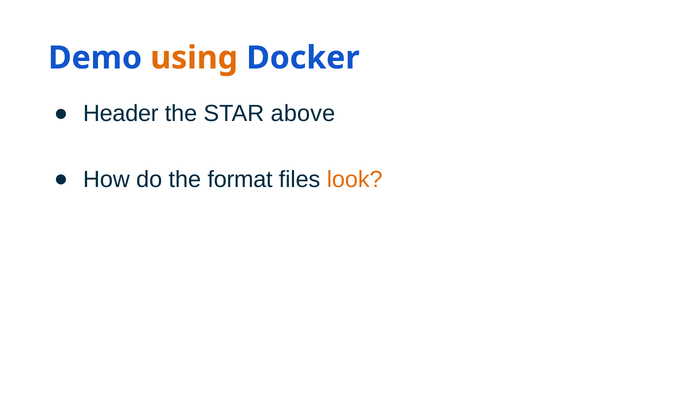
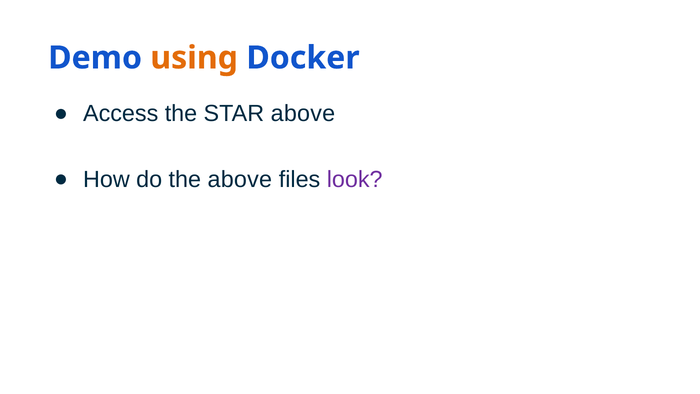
Header: Header -> Access
the format: format -> above
look colour: orange -> purple
